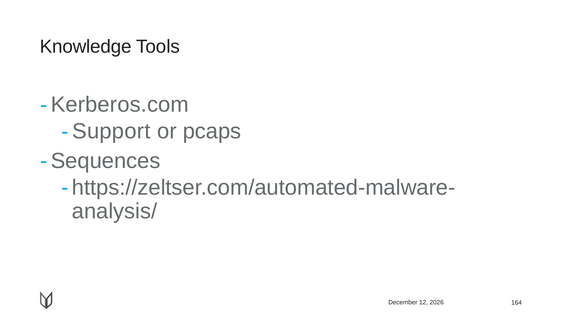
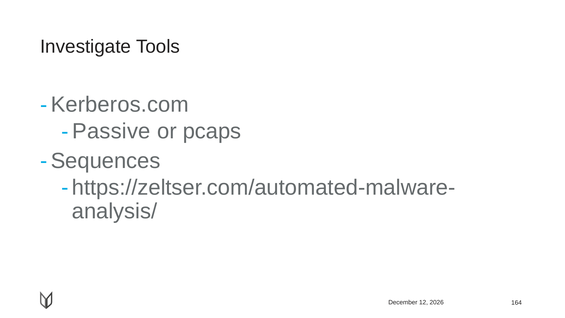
Knowledge: Knowledge -> Investigate
Support: Support -> Passive
